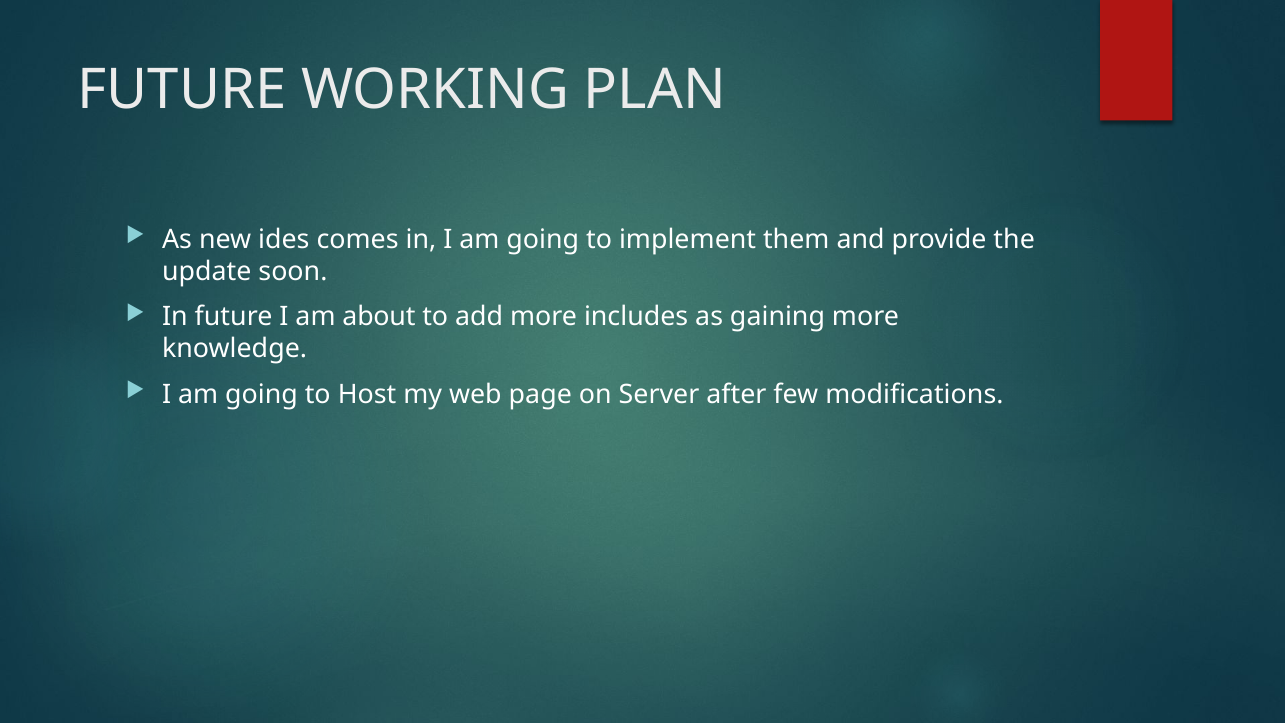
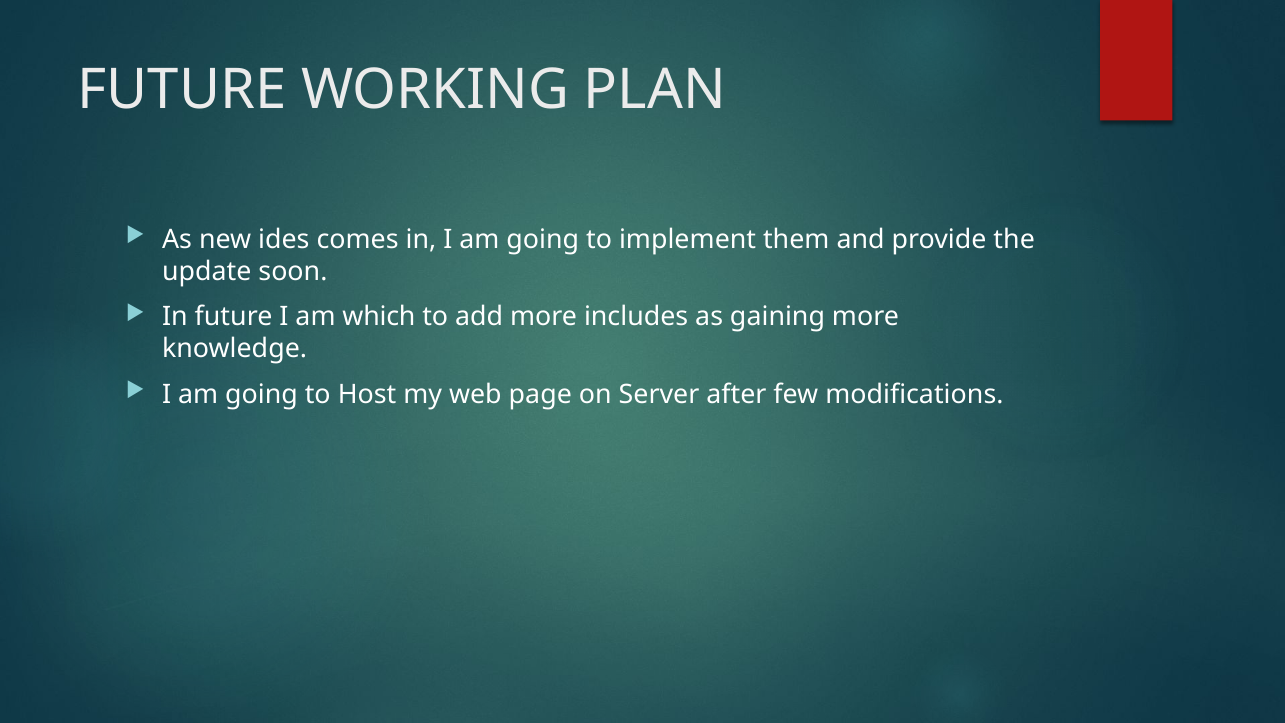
about: about -> which
